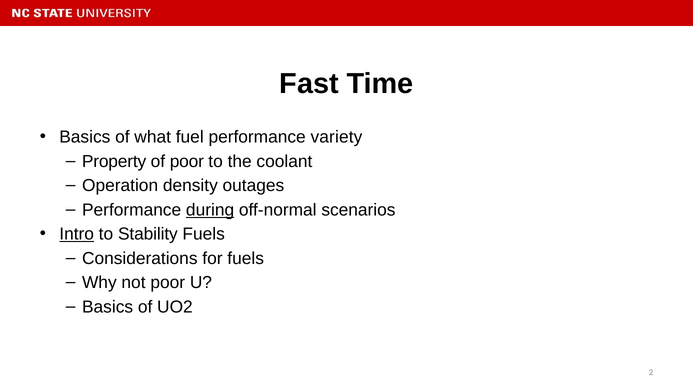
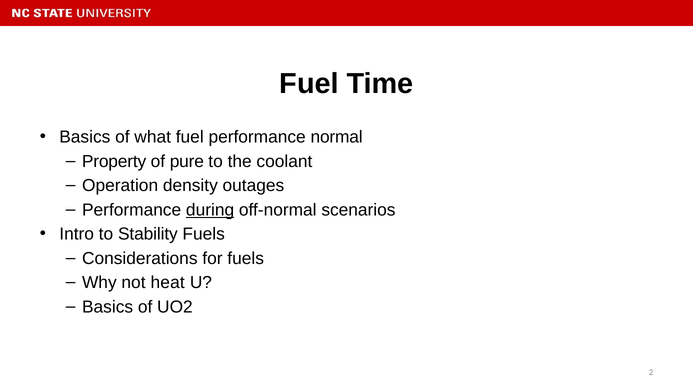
Fast at (309, 84): Fast -> Fuel
variety: variety -> normal
of poor: poor -> pure
Intro underline: present -> none
not poor: poor -> heat
